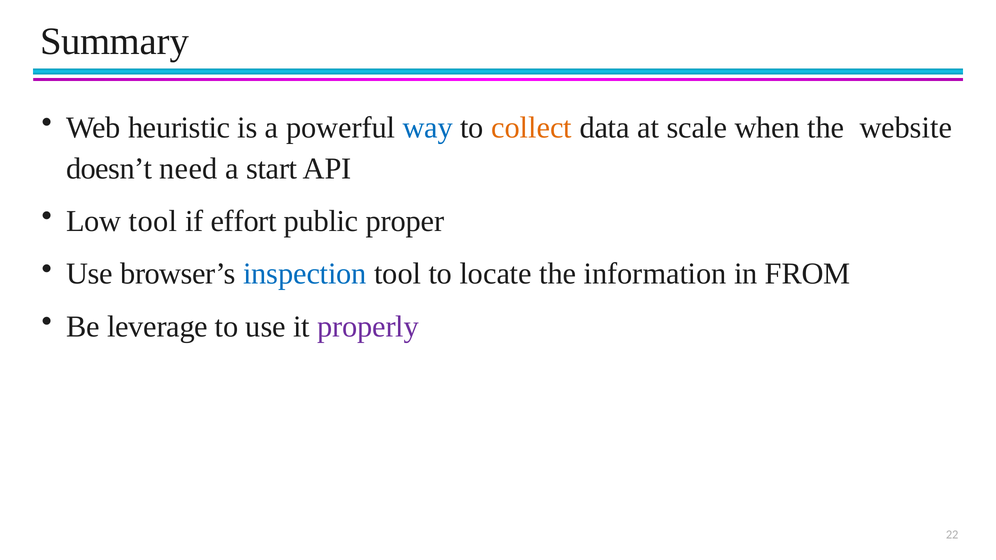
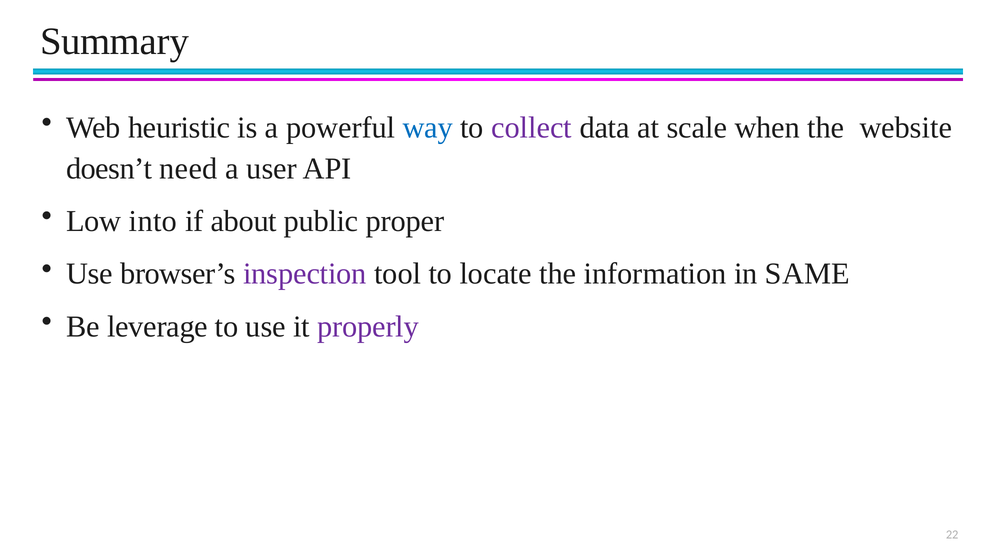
collect colour: orange -> purple
start: start -> user
Low tool: tool -> into
effort: effort -> about
inspection colour: blue -> purple
FROM: FROM -> SAME
